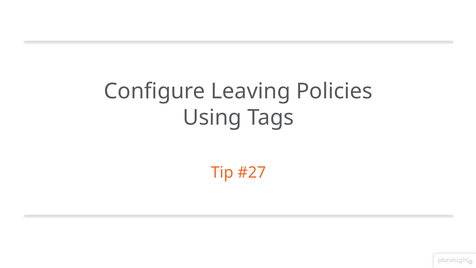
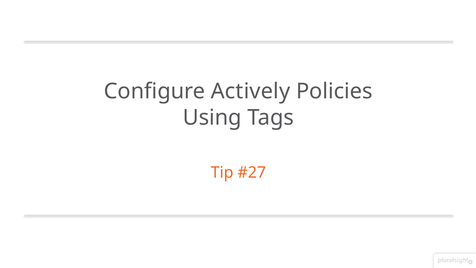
Leaving: Leaving -> Actively
